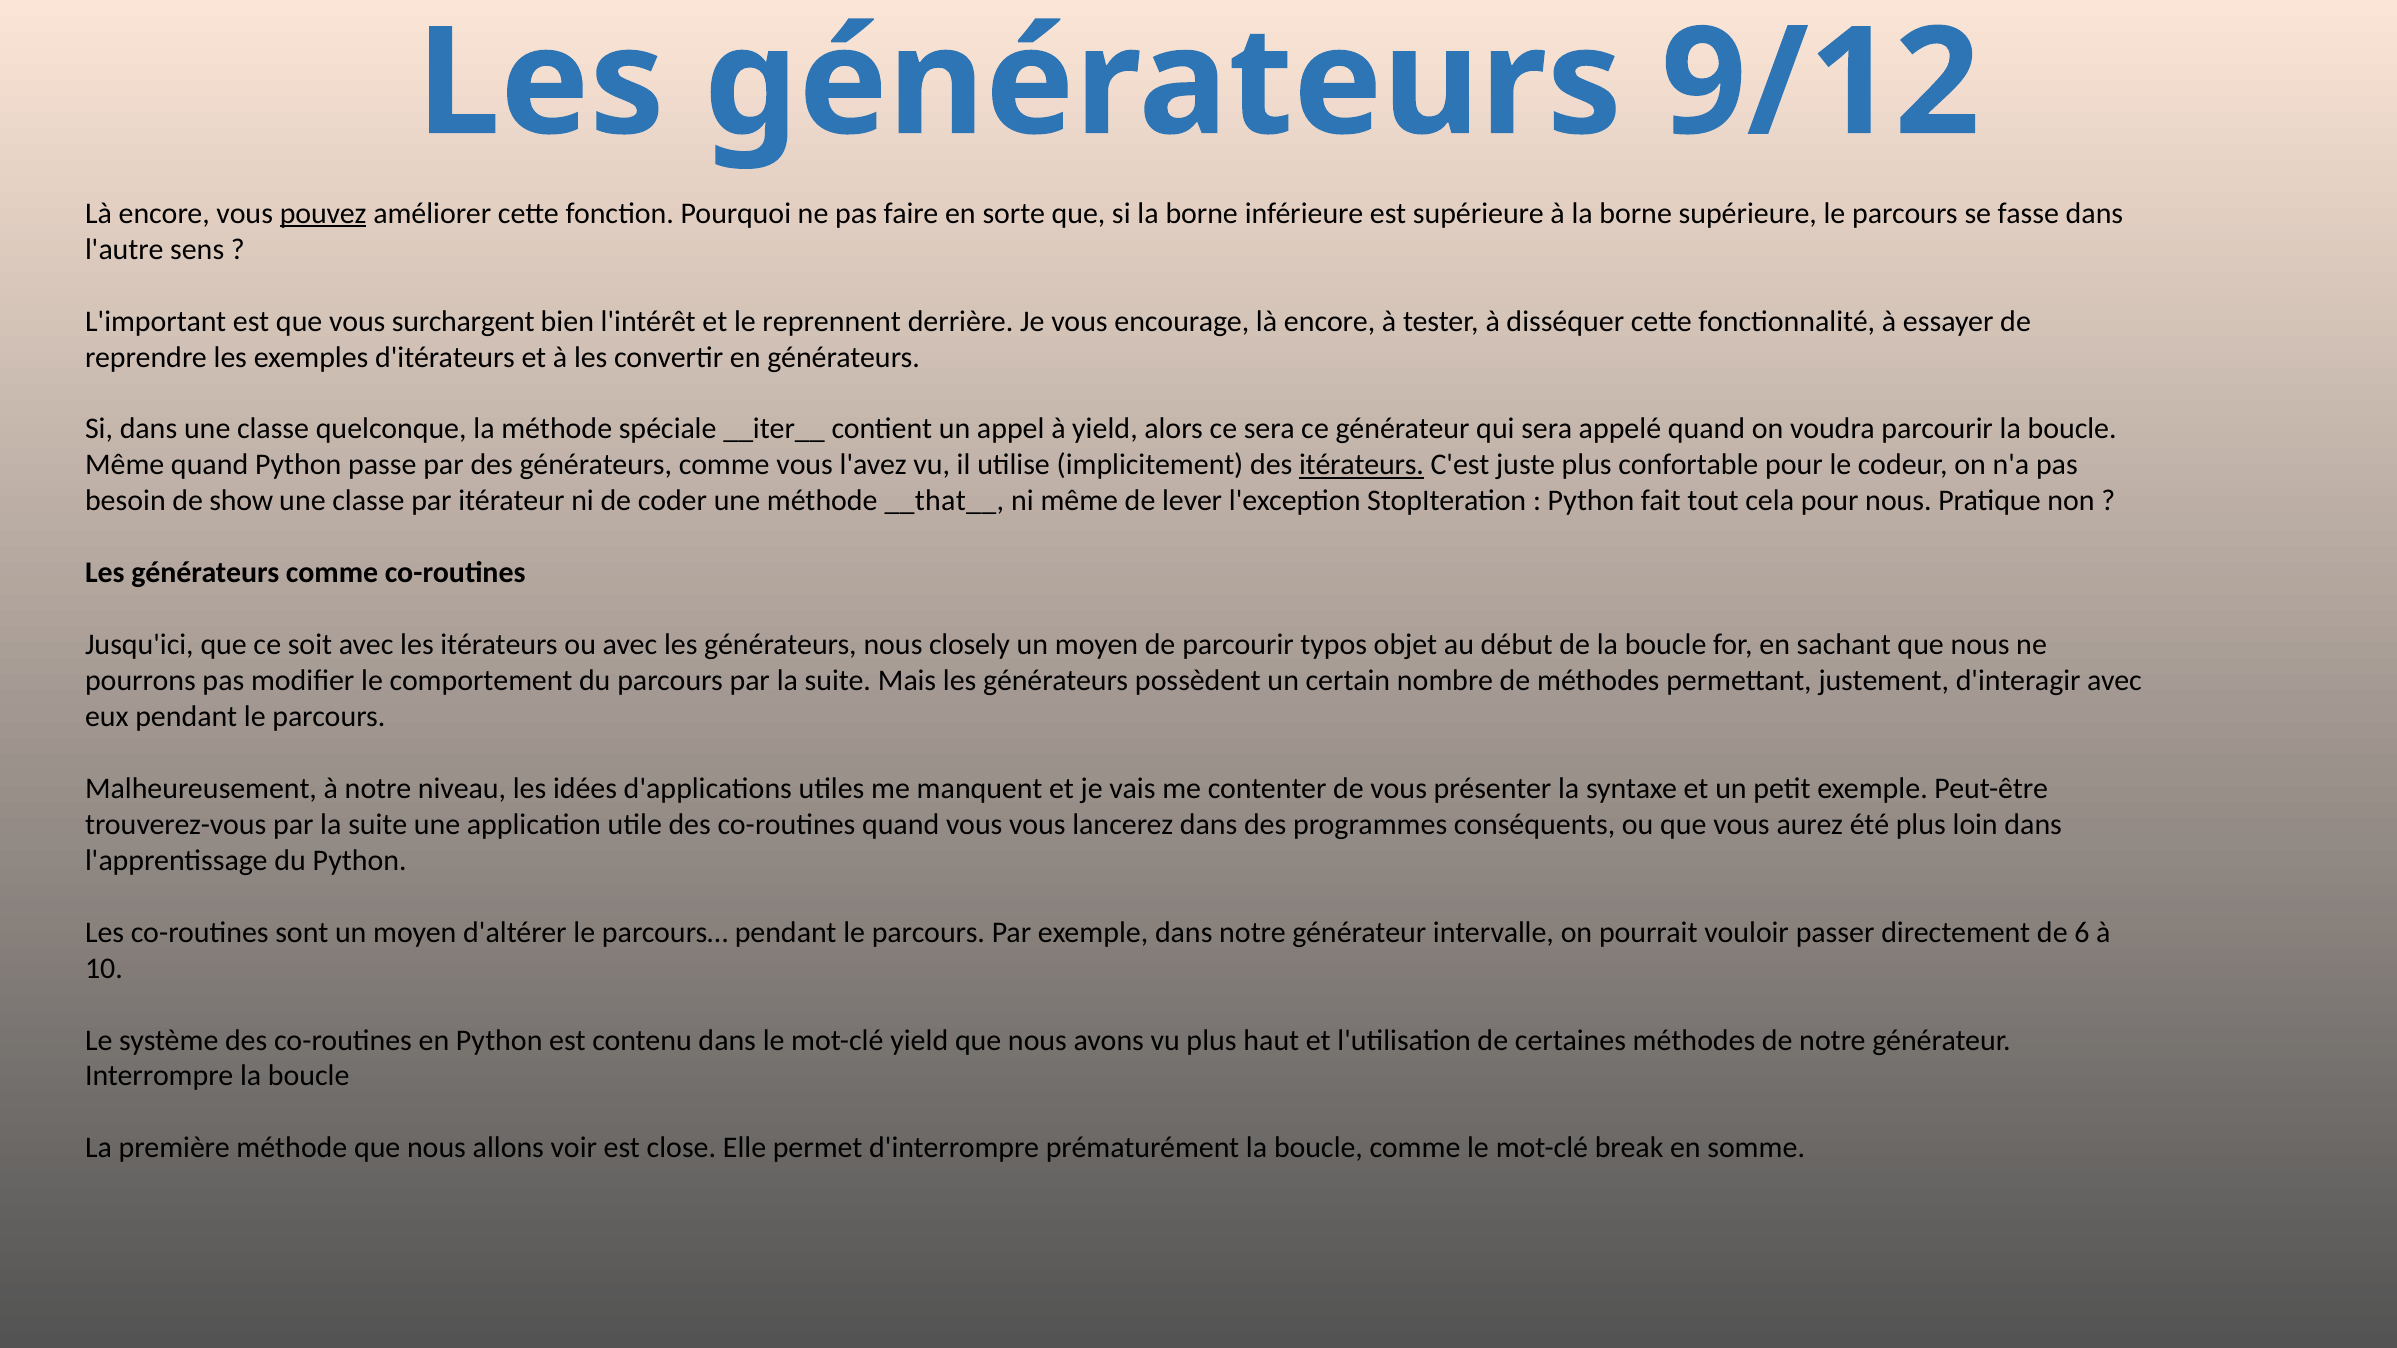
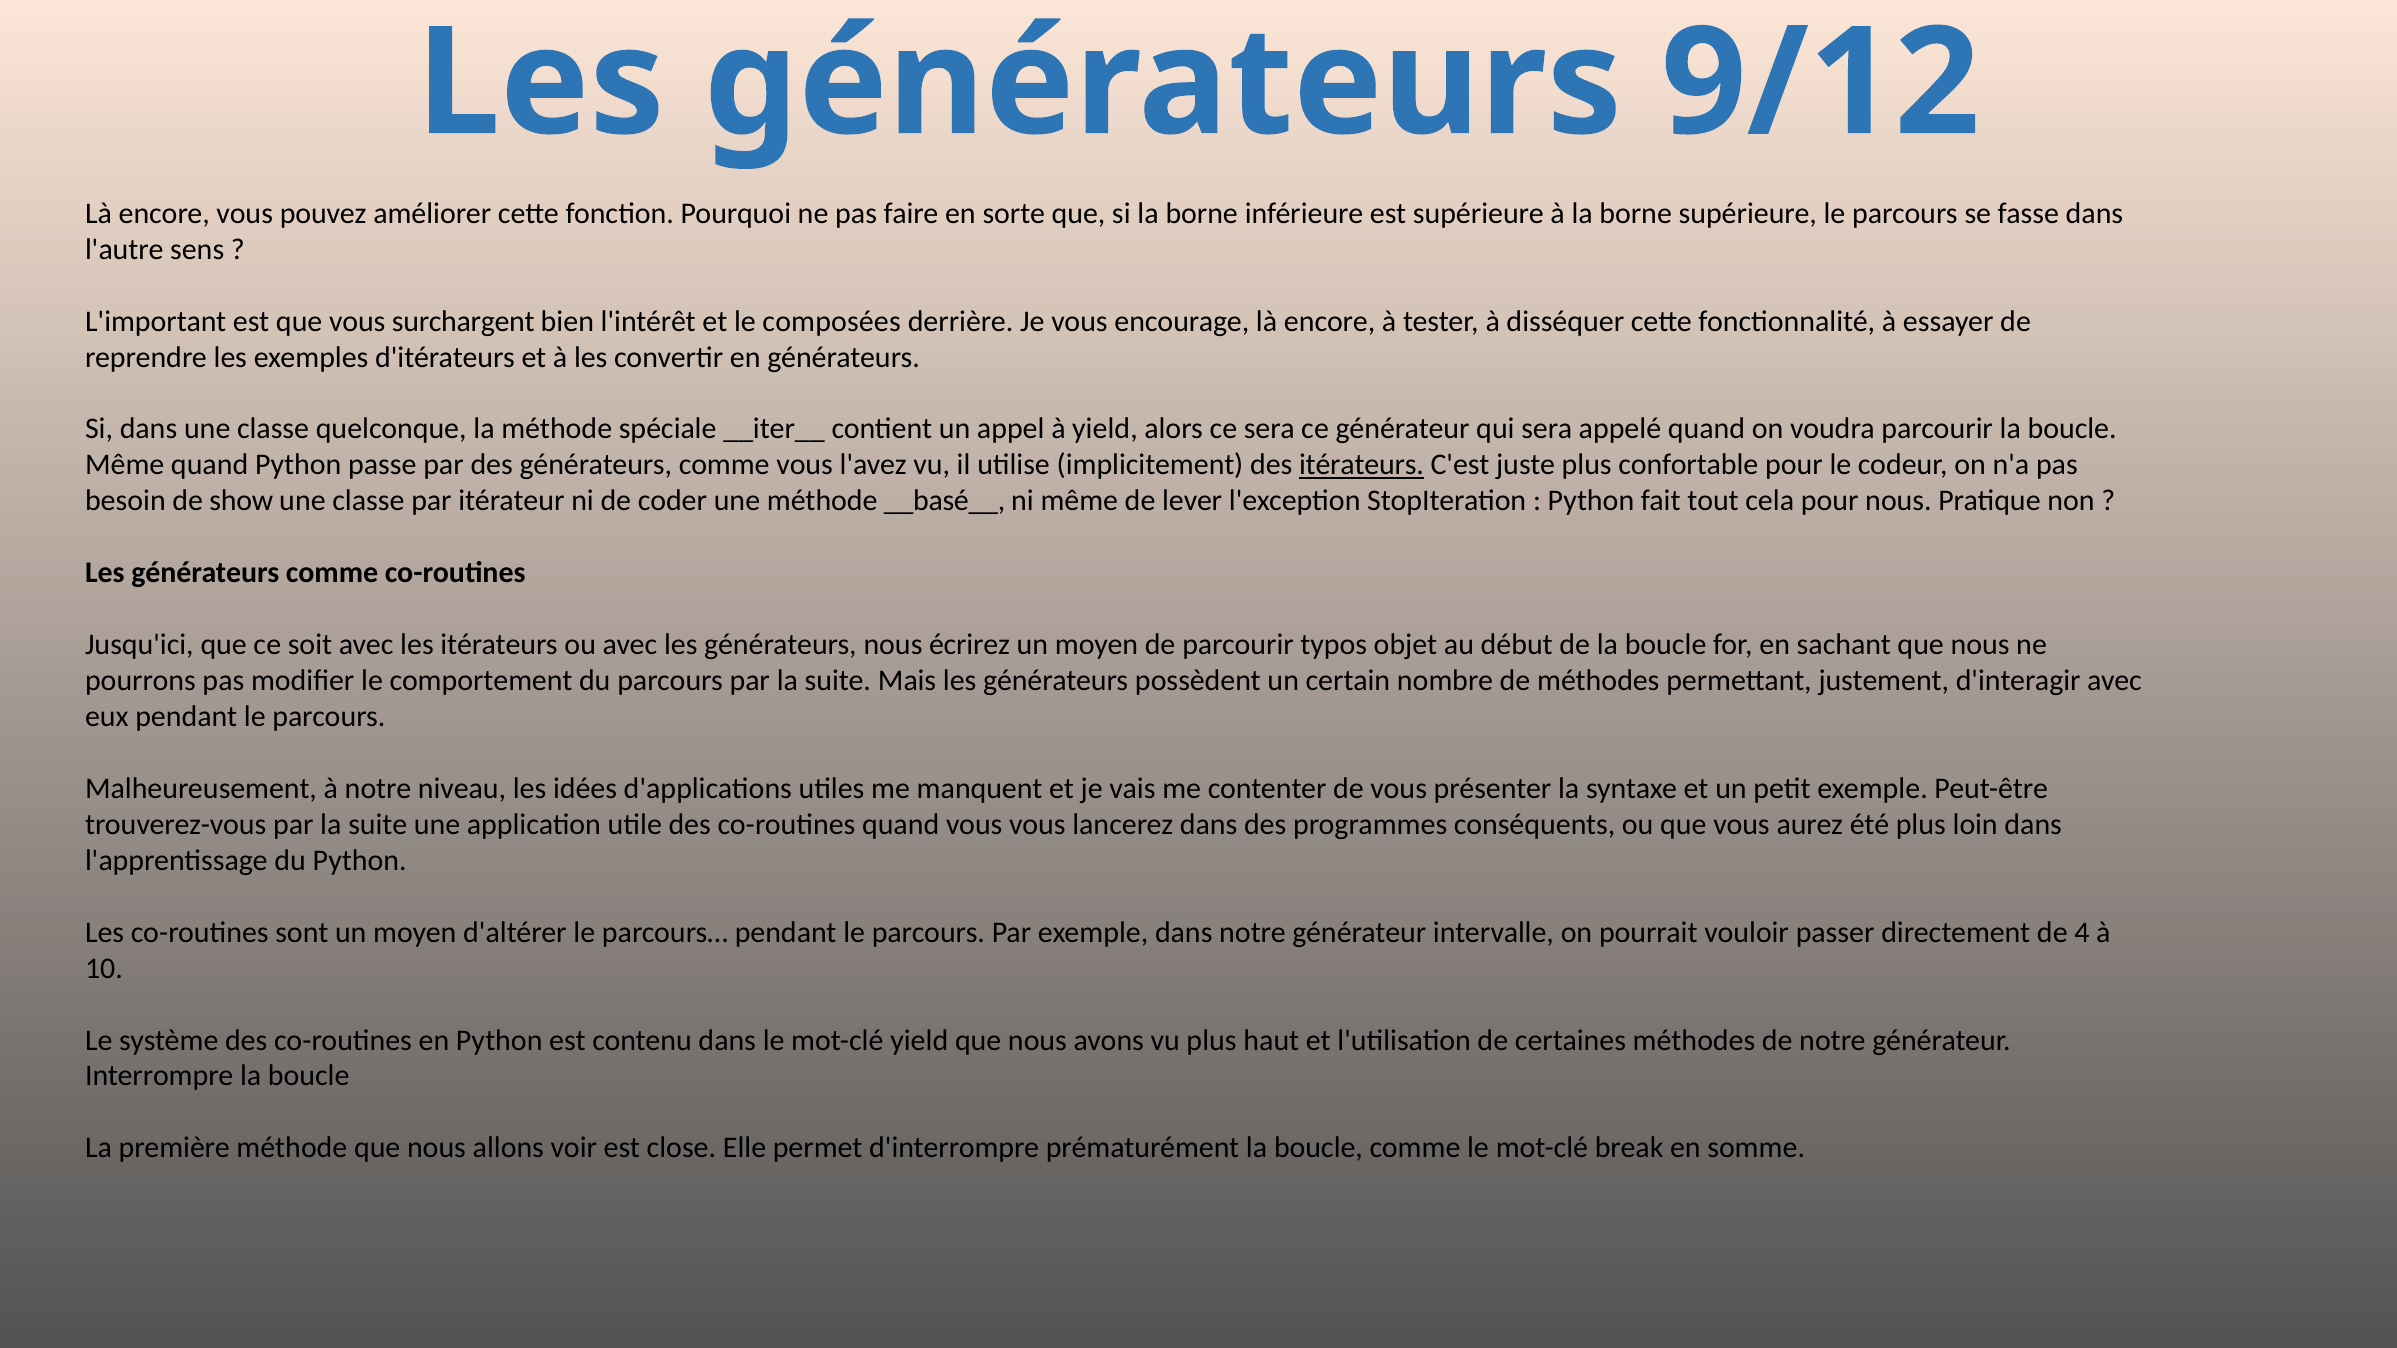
pouvez underline: present -> none
reprennent: reprennent -> composées
__that__: __that__ -> __basé__
closely: closely -> écrirez
6: 6 -> 4
